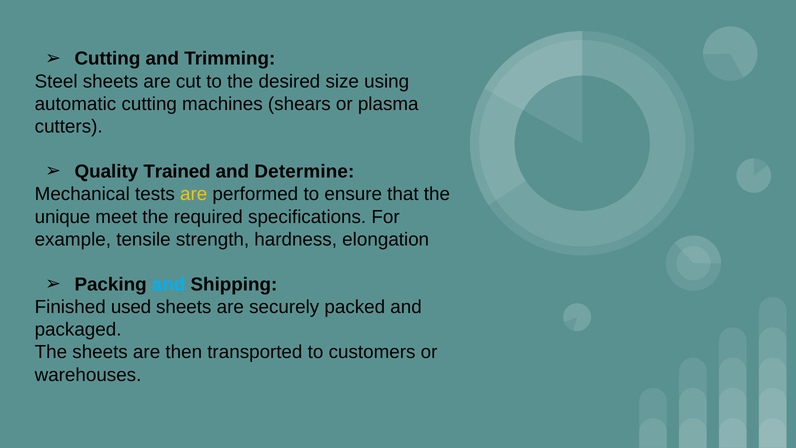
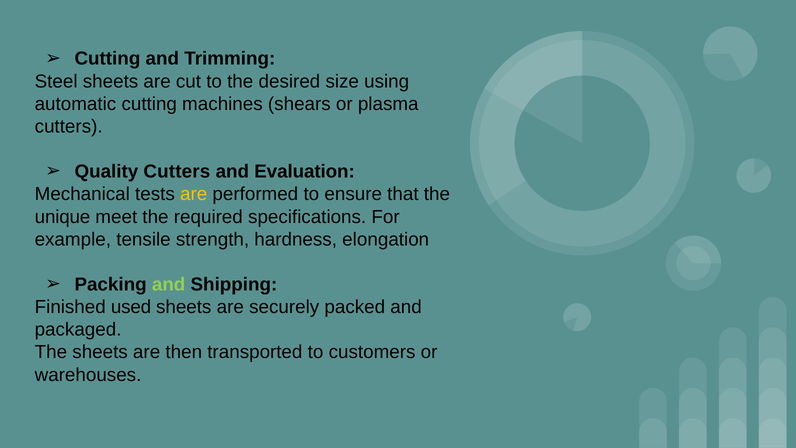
Quality Trained: Trained -> Cutters
Determine: Determine -> Evaluation
and at (169, 284) colour: light blue -> light green
